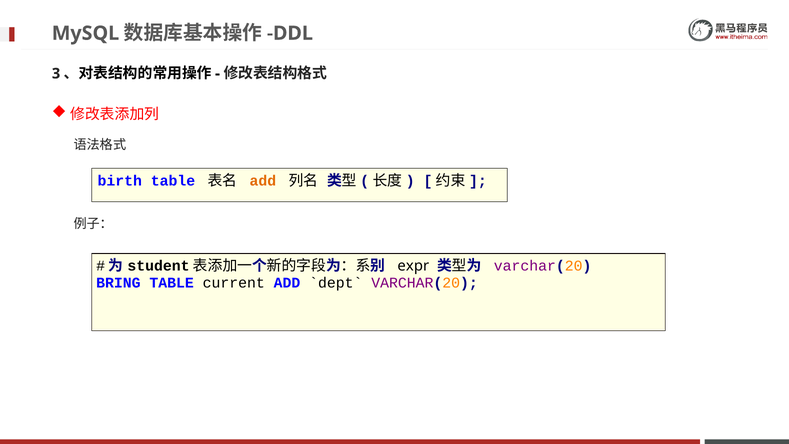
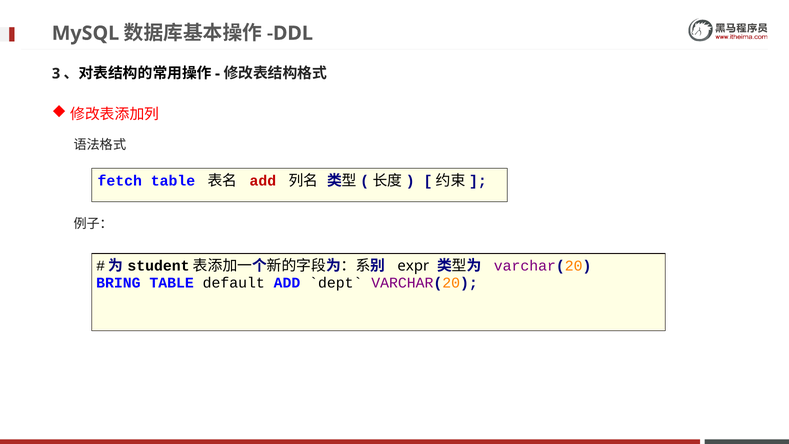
birth: birth -> fetch
add at (263, 181) colour: orange -> red
current: current -> default
